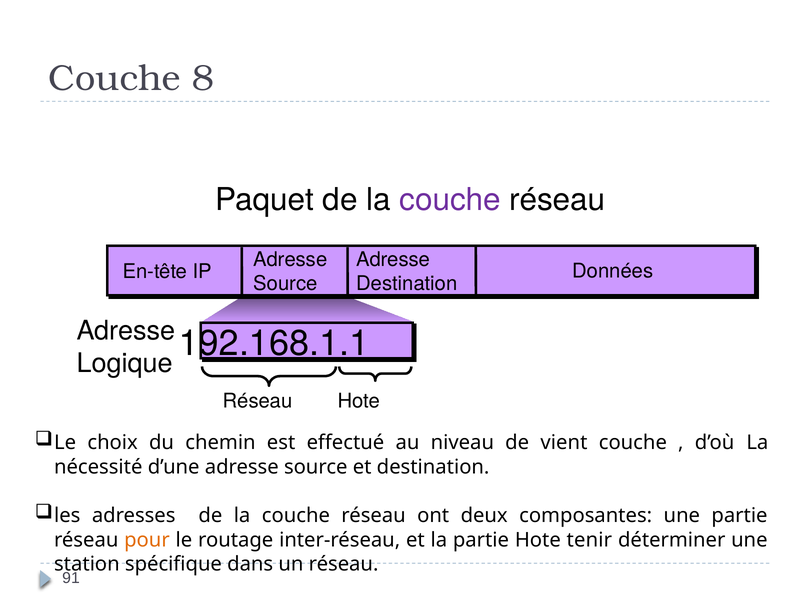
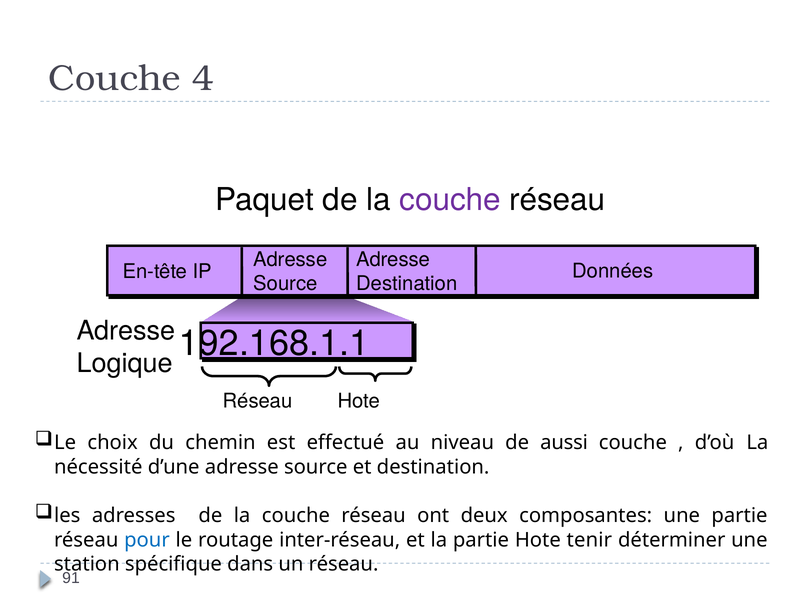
8: 8 -> 4
vient: vient -> aussi
pour colour: orange -> blue
